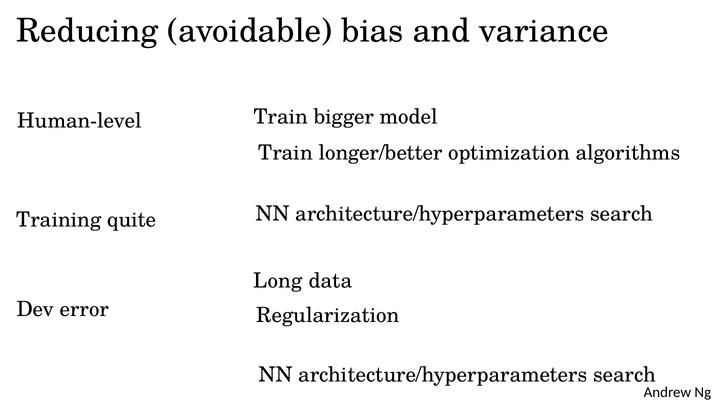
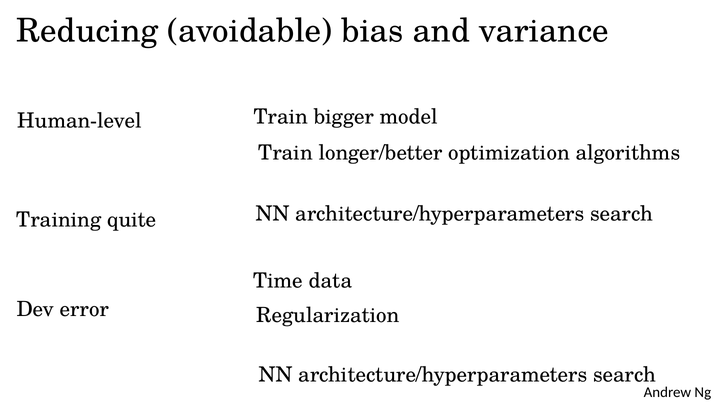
Long: Long -> Time
